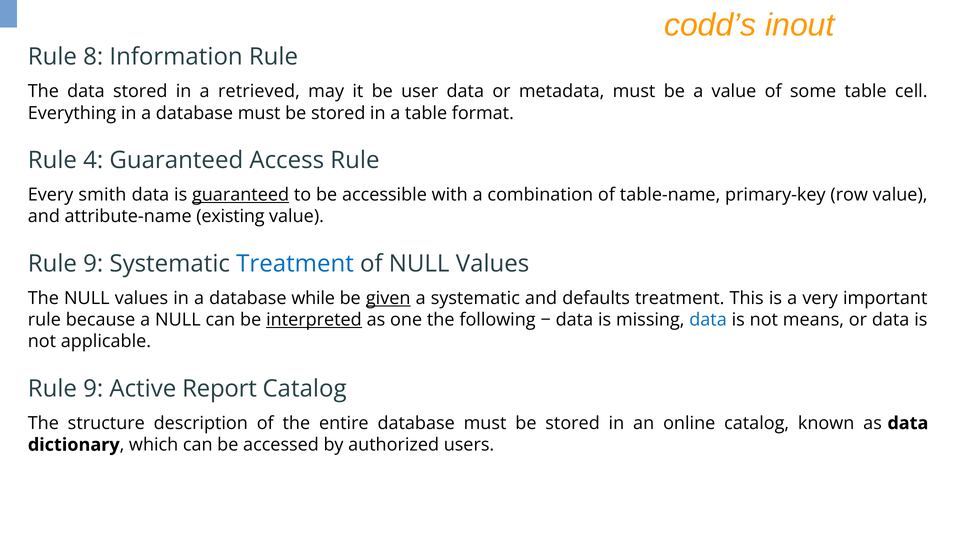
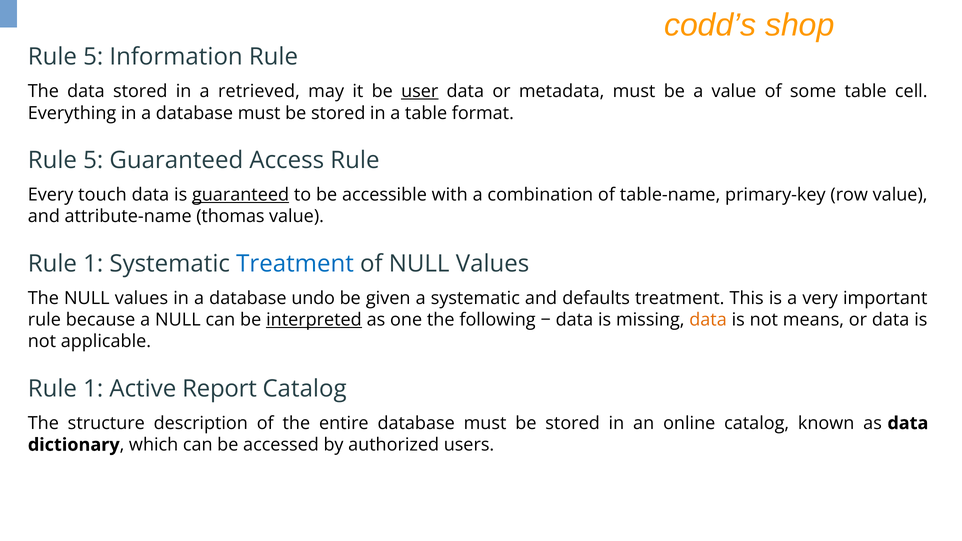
inout: inout -> shop
8 at (93, 57): 8 -> 5
user underline: none -> present
4 at (93, 160): 4 -> 5
smith: smith -> touch
existing: existing -> thomas
9 at (93, 264): 9 -> 1
while: while -> undo
given underline: present -> none
data at (708, 320) colour: blue -> orange
9 at (93, 389): 9 -> 1
